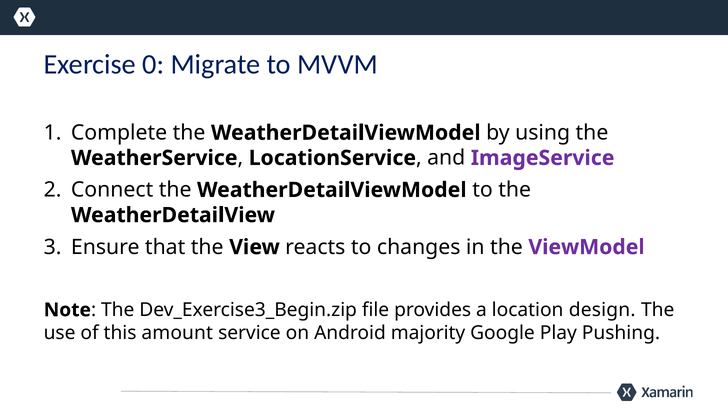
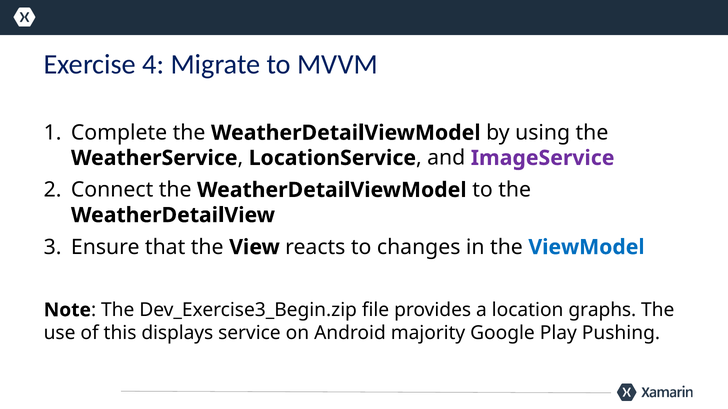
0: 0 -> 4
ViewModel colour: purple -> blue
design: design -> graphs
amount: amount -> displays
